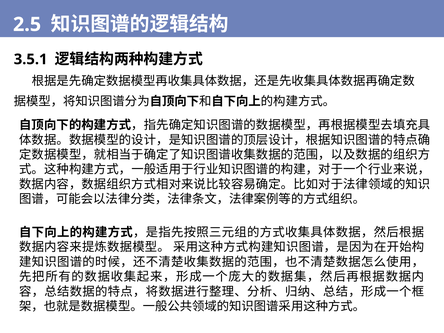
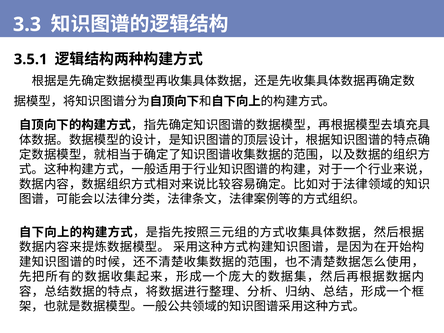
2.5: 2.5 -> 3.3
